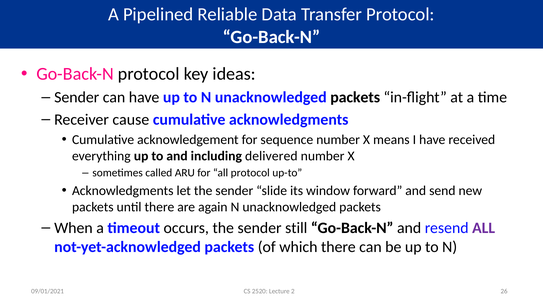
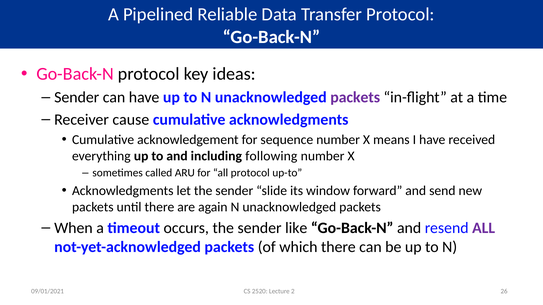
packets at (355, 97) colour: black -> purple
delivered: delivered -> following
still: still -> like
